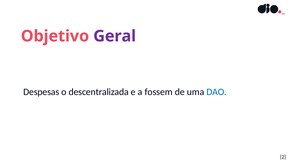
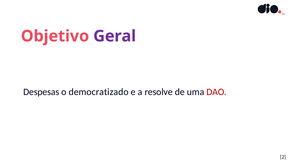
descentralizada: descentralizada -> democratizado
fossem: fossem -> resolve
DAO colour: blue -> red
